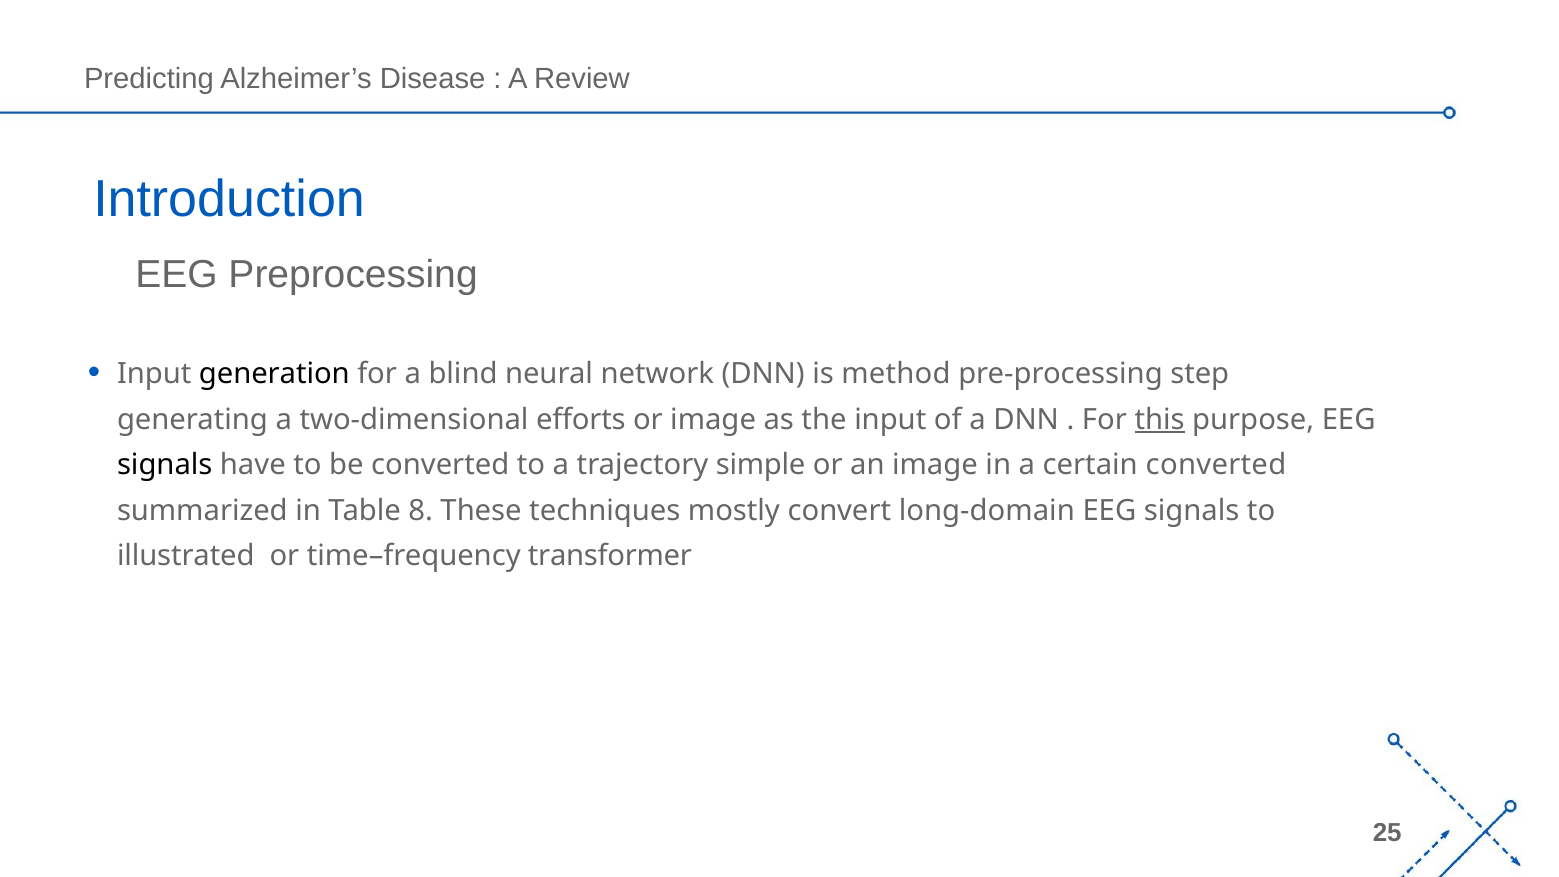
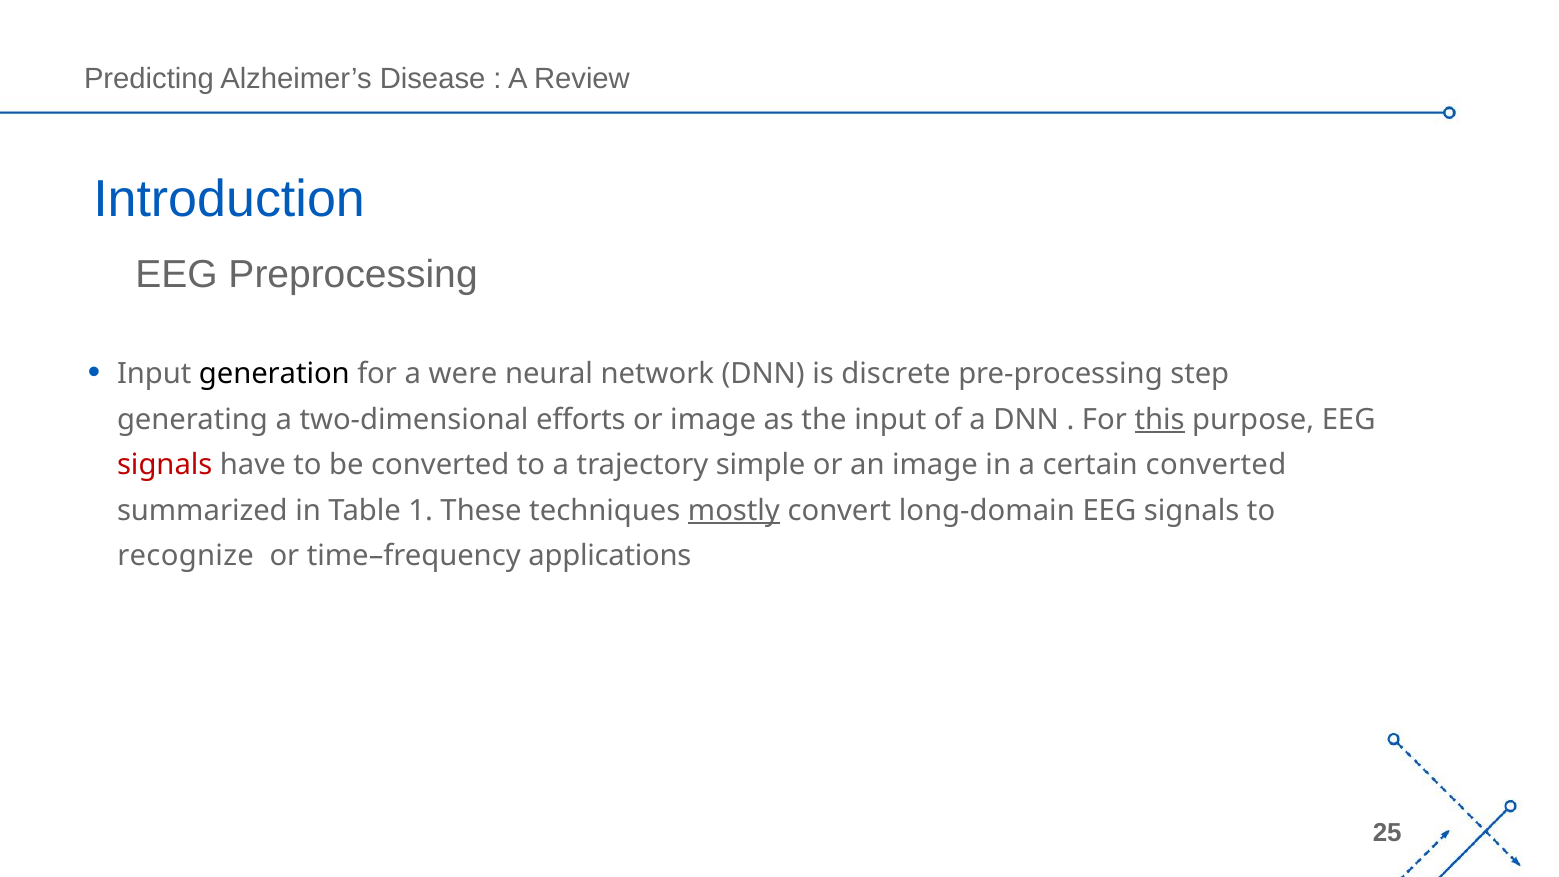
blind: blind -> were
method: method -> discrete
signals at (165, 465) colour: black -> red
8: 8 -> 1
mostly underline: none -> present
illustrated: illustrated -> recognize
transformer: transformer -> applications
